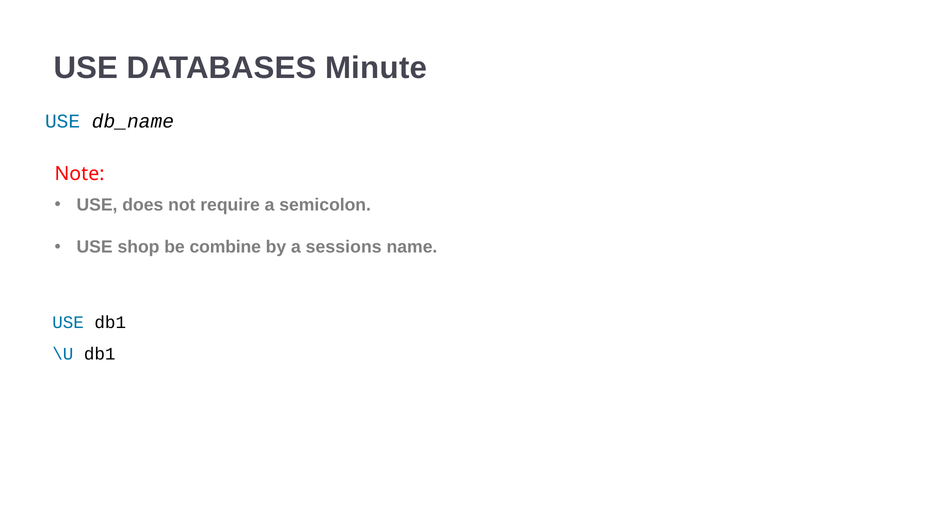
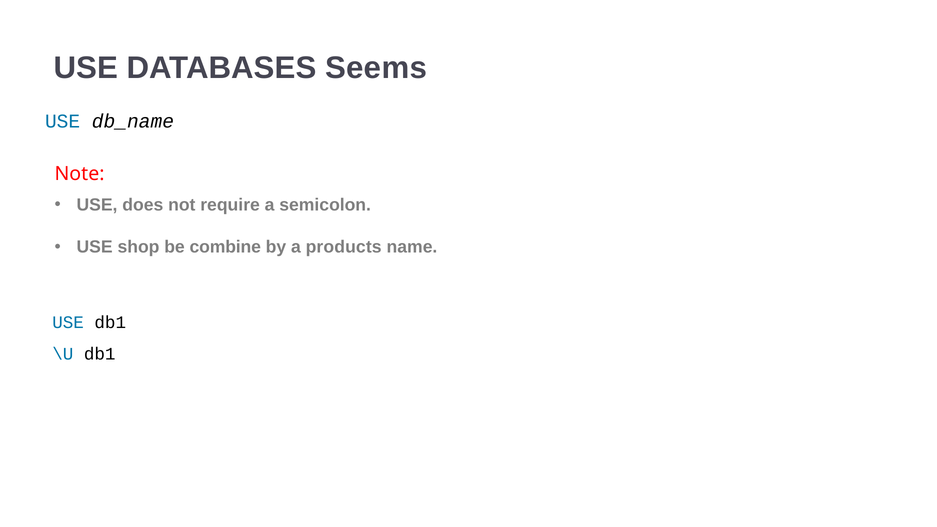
Minute: Minute -> Seems
sessions: sessions -> products
